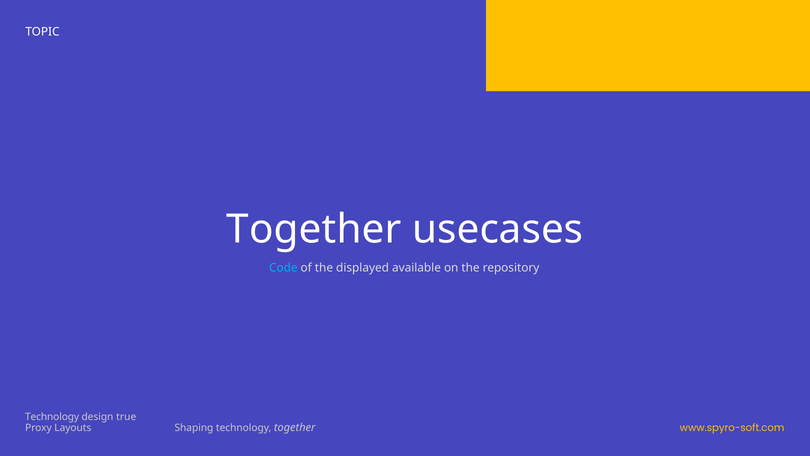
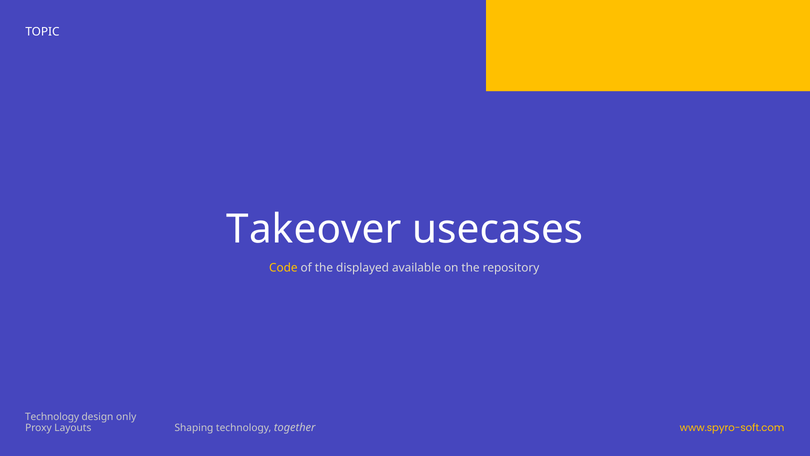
Together at (314, 229): Together -> Takeover
Code colour: light blue -> yellow
true: true -> only
